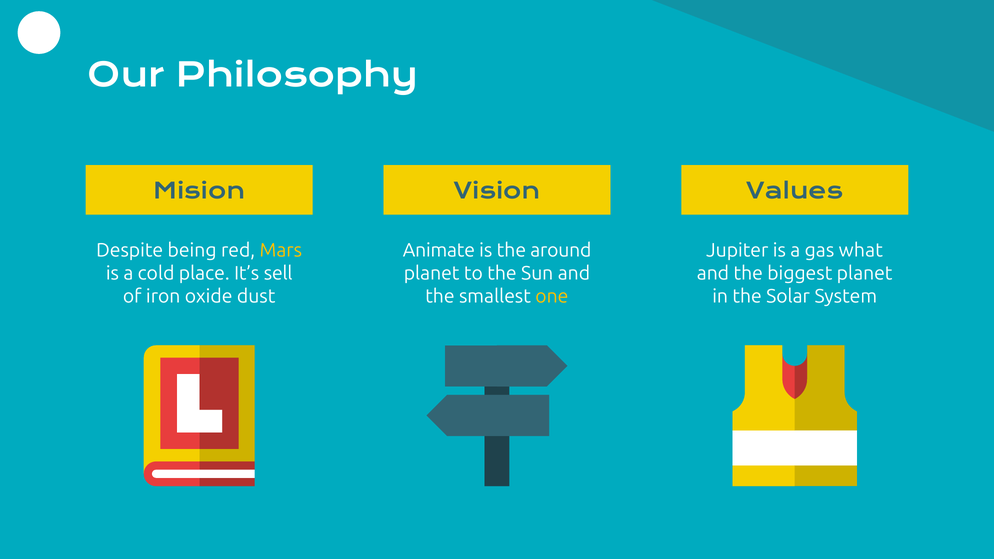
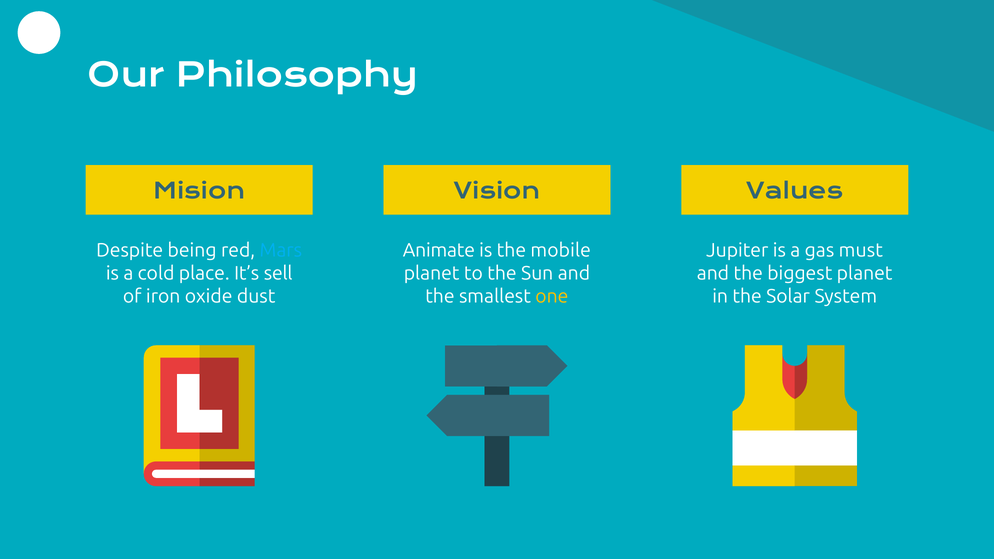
Mars colour: yellow -> light blue
around: around -> mobile
what: what -> must
